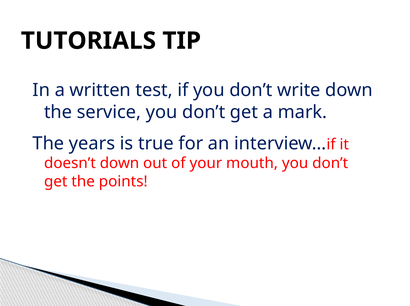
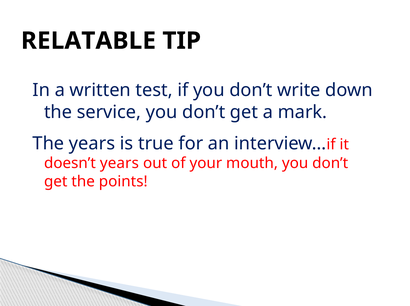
TUTORIALS: TUTORIALS -> RELATABLE
doesn’t down: down -> years
